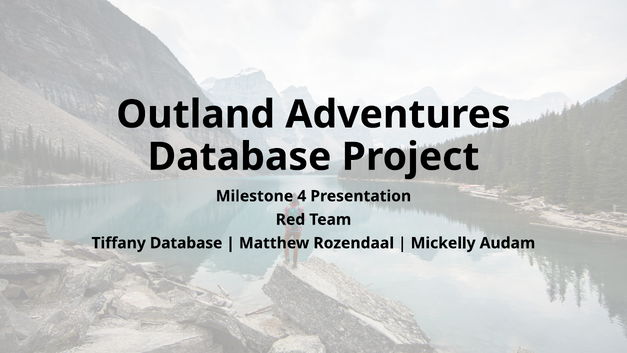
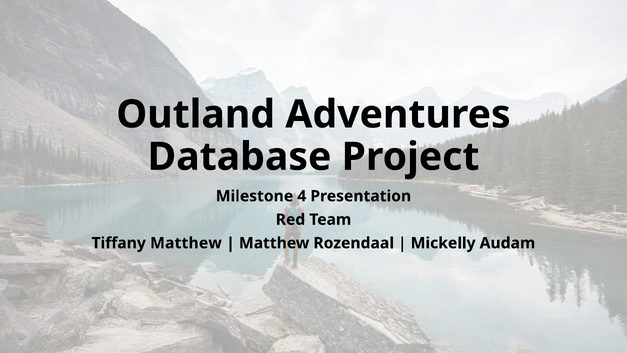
Tiffany Database: Database -> Matthew
